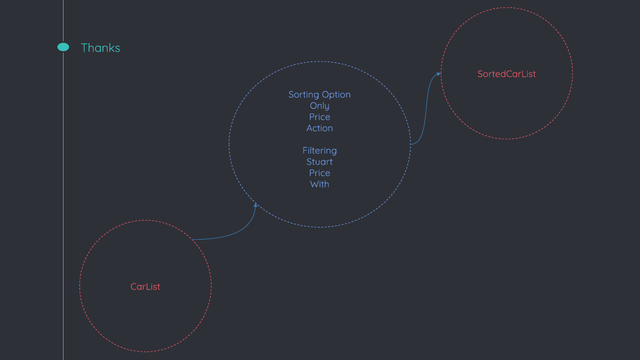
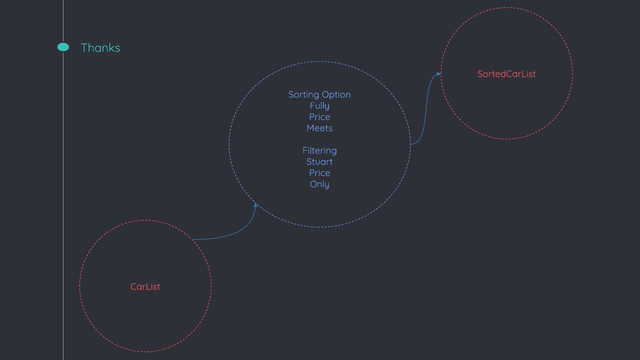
Only: Only -> Fully
Action: Action -> Meets
With: With -> Only
